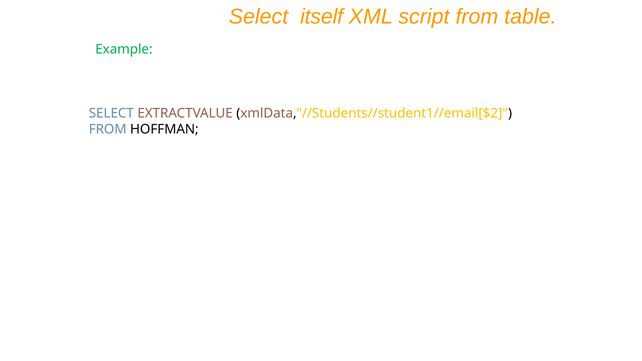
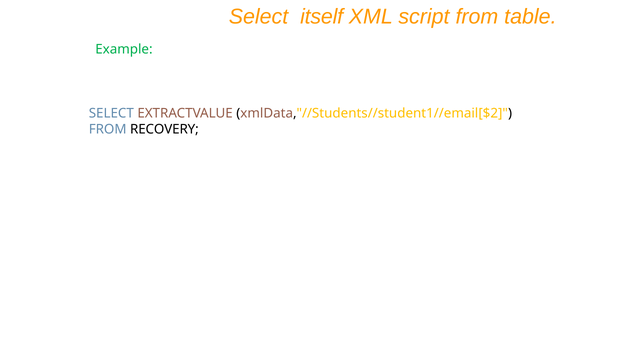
HOFFMAN: HOFFMAN -> RECOVERY
